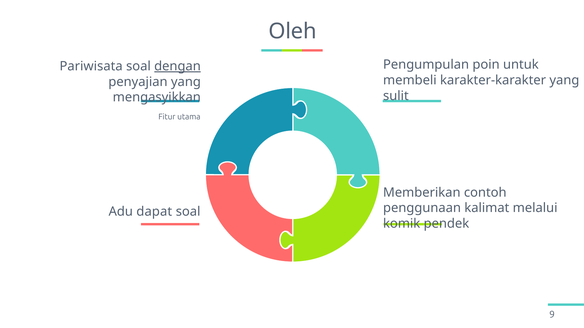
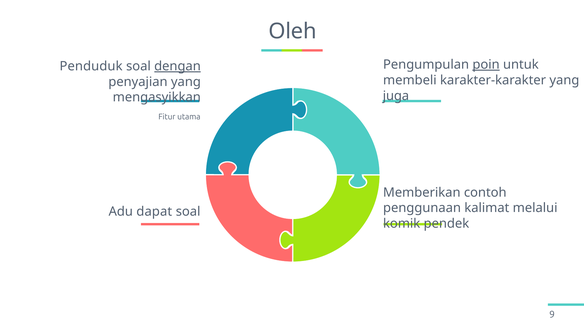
poin underline: none -> present
Pariwisata: Pariwisata -> Penduduk
sulit: sulit -> juga
